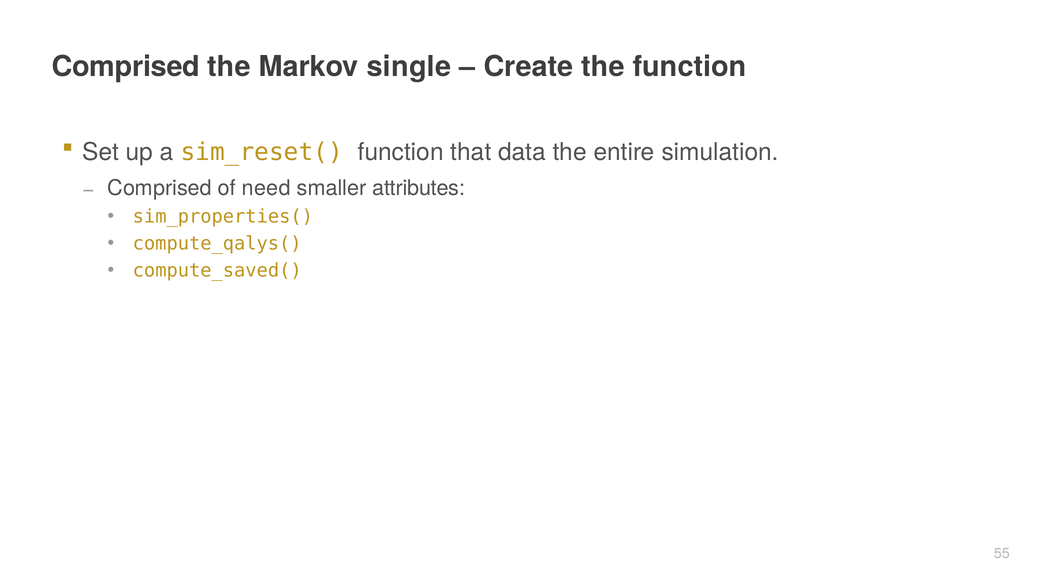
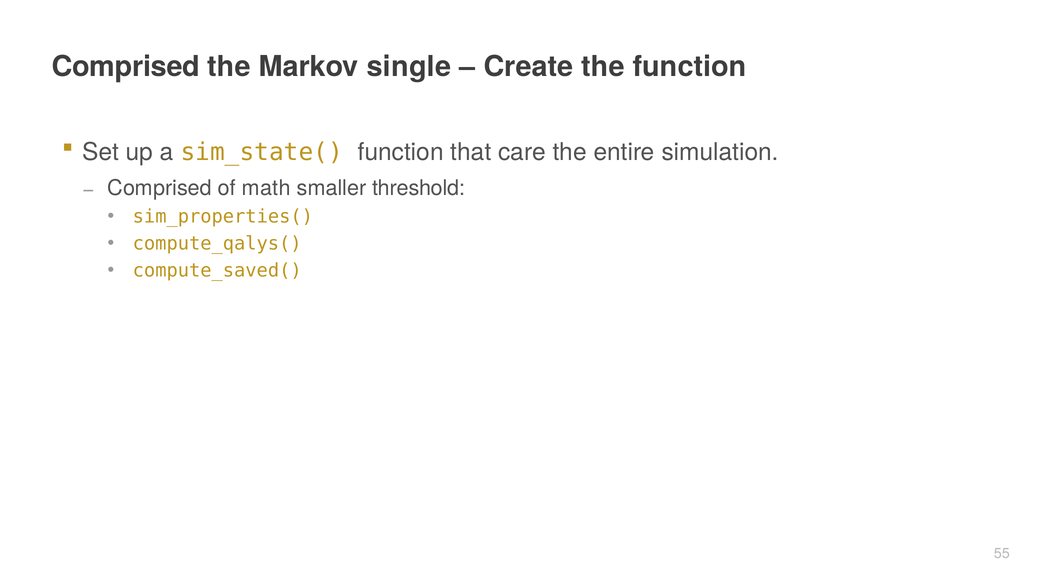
sim_reset(: sim_reset( -> sim_state(
data: data -> care
need: need -> math
attributes: attributes -> threshold
